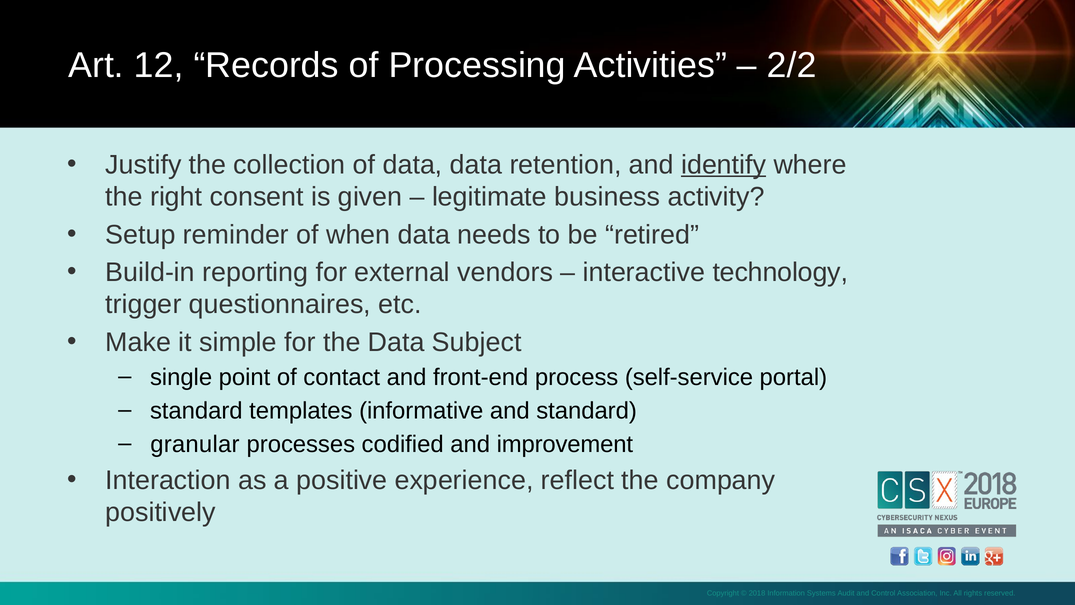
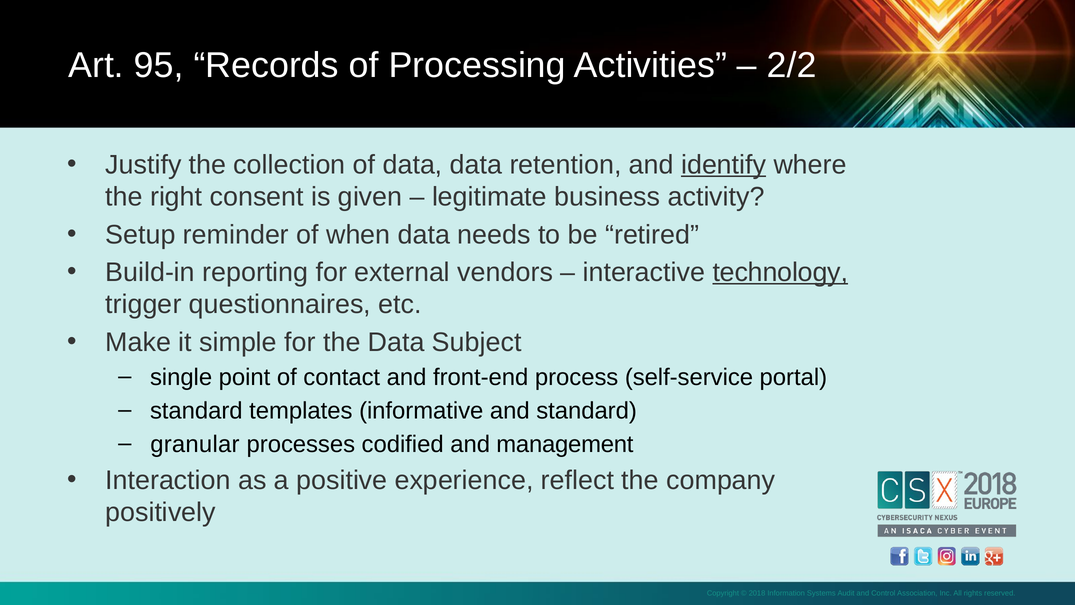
12: 12 -> 95
technology underline: none -> present
improvement: improvement -> management
